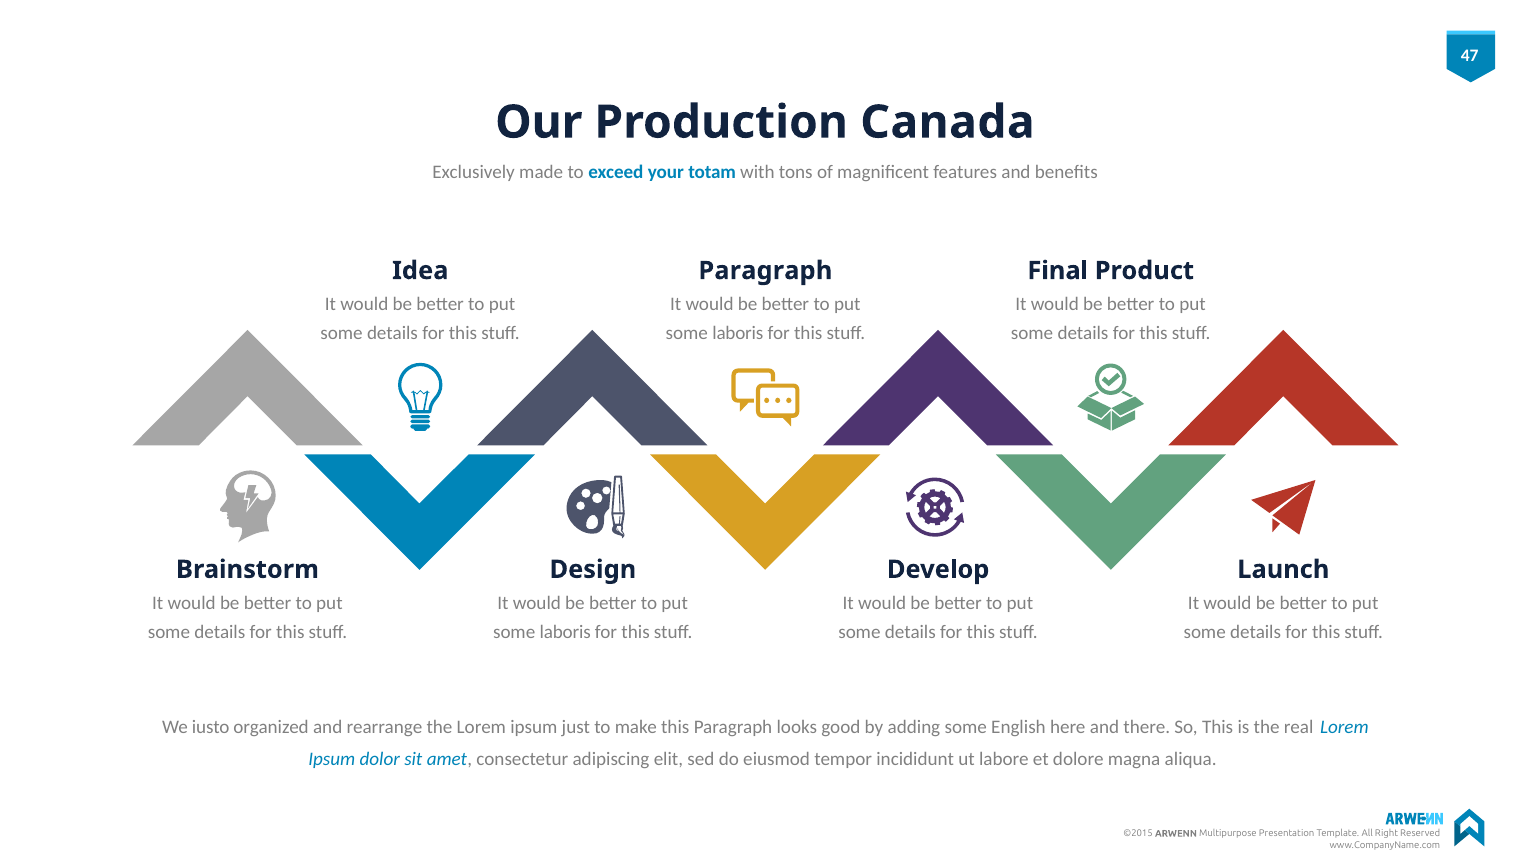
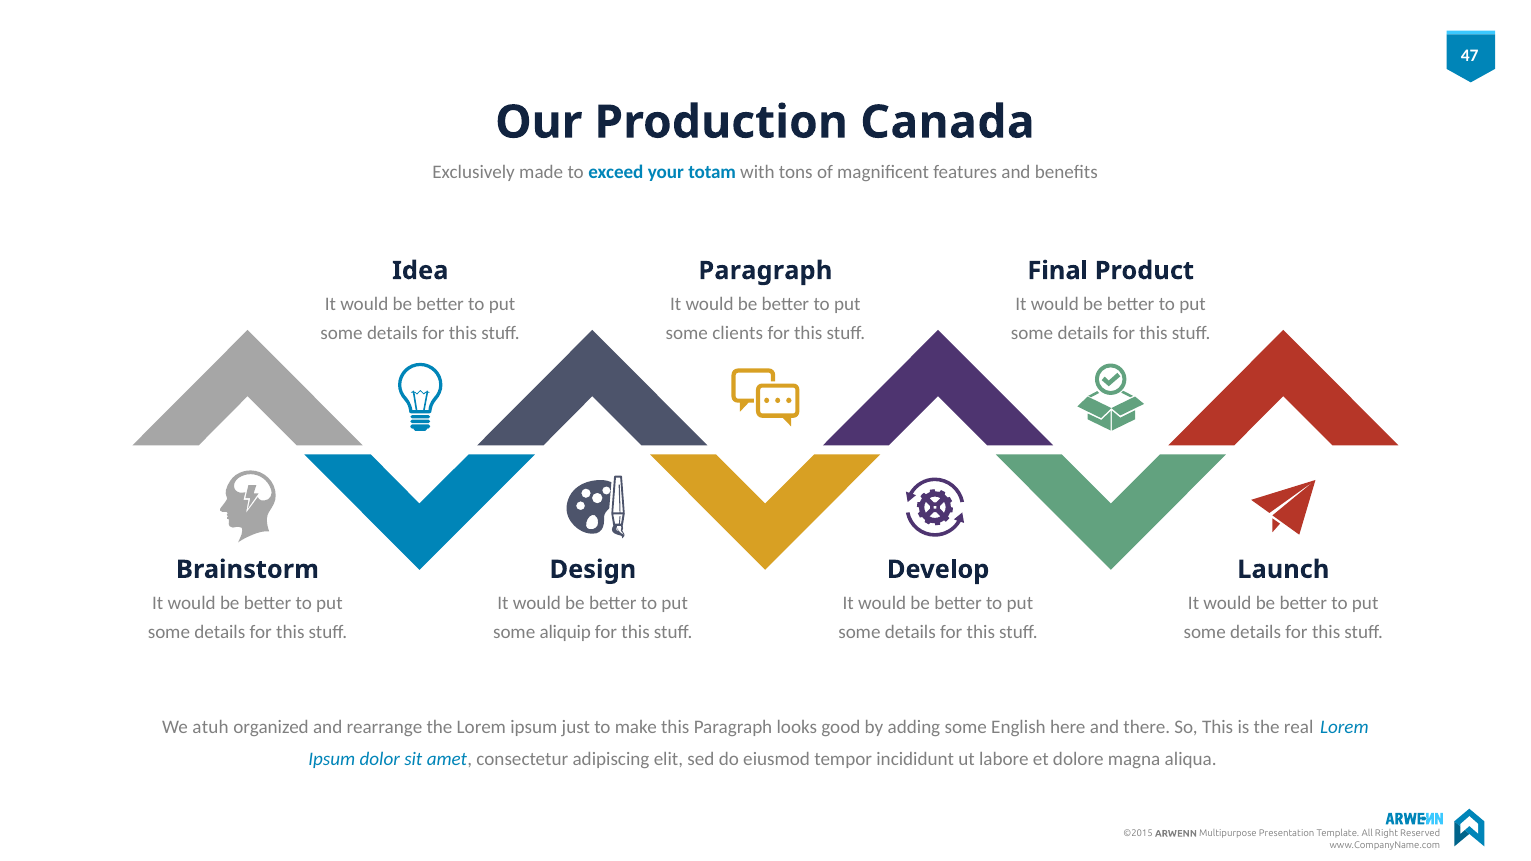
laboris at (738, 333): laboris -> clients
laboris at (565, 632): laboris -> aliquip
iusto: iusto -> atuh
